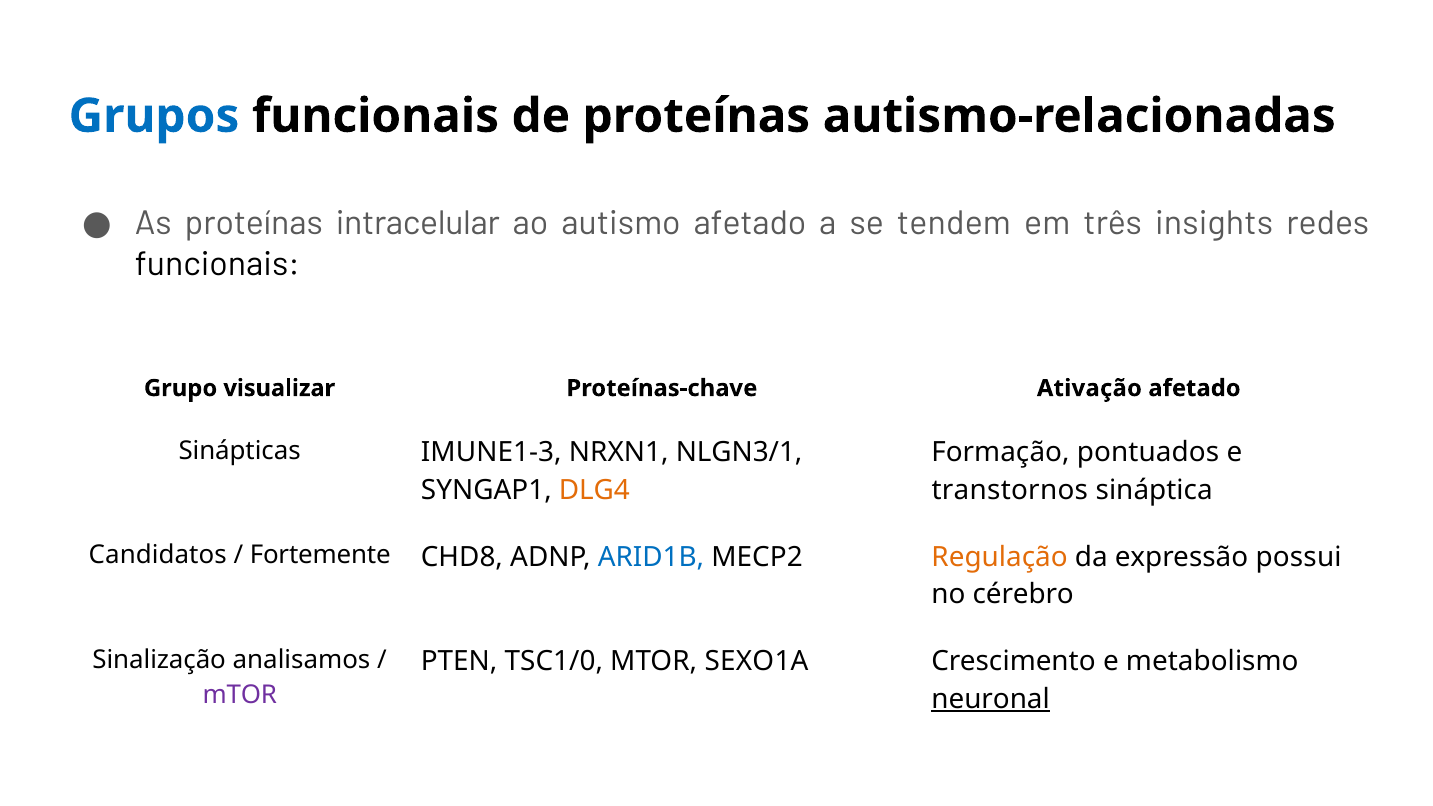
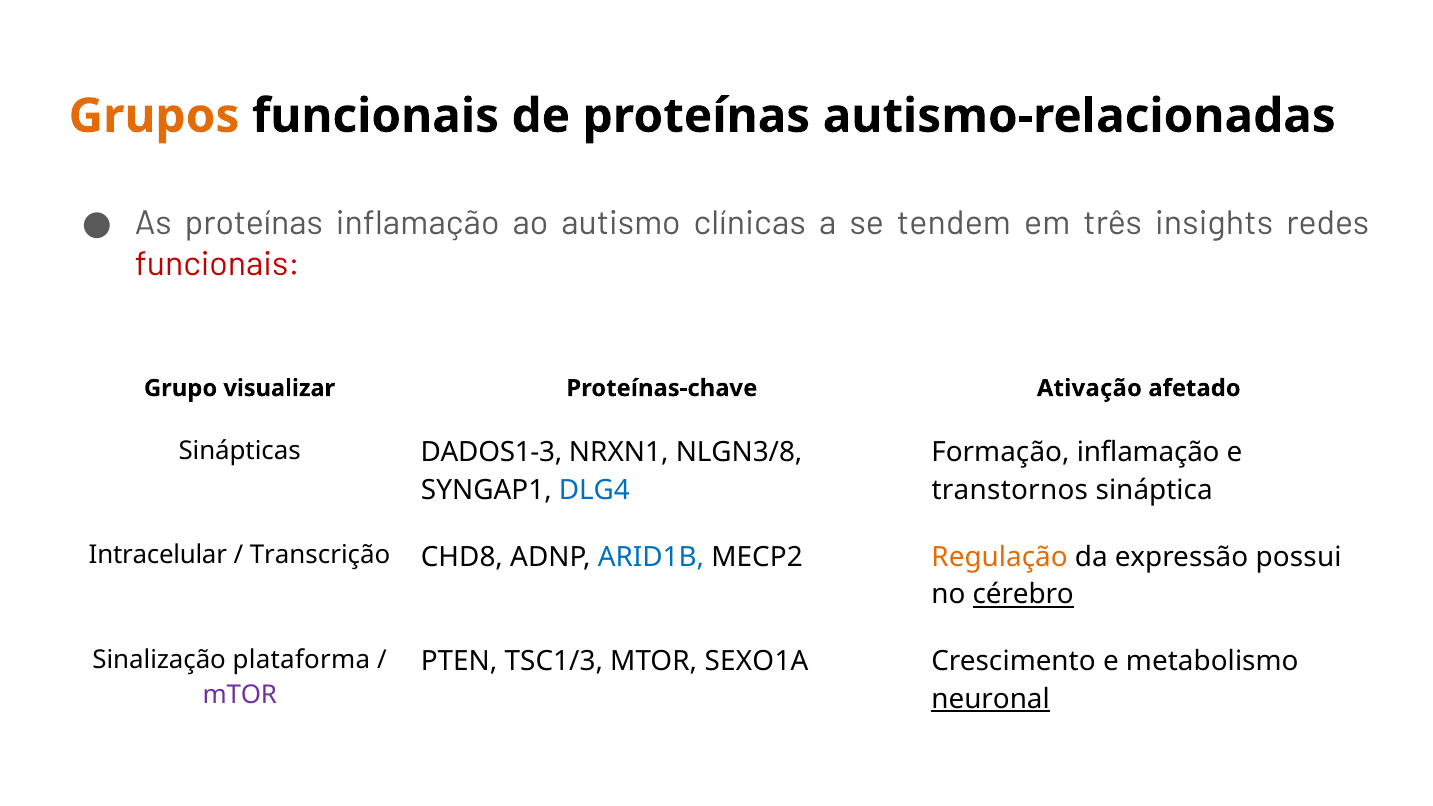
Grupos colour: blue -> orange
proteínas intracelular: intracelular -> inflamação
autismo afetado: afetado -> clínicas
funcionais at (217, 264) colour: black -> red
IMUNE1-3: IMUNE1-3 -> DADOS1-3
NLGN3/1: NLGN3/1 -> NLGN3/8
Formação pontuados: pontuados -> inflamação
DLG4 colour: orange -> blue
Candidatos: Candidatos -> Intracelular
Fortemente: Fortemente -> Transcrição
cérebro underline: none -> present
analisamos: analisamos -> plataforma
TSC1/0: TSC1/0 -> TSC1/3
